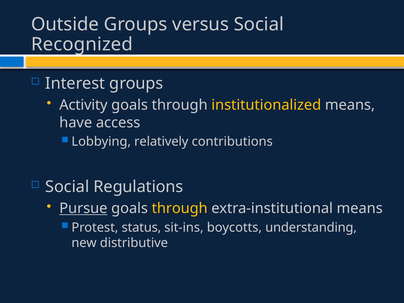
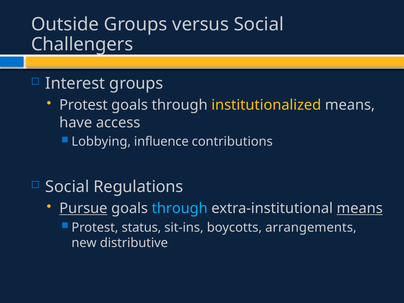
Recognized: Recognized -> Challengers
Activity at (83, 105): Activity -> Protest
relatively: relatively -> influence
through at (180, 208) colour: yellow -> light blue
means at (360, 208) underline: none -> present
understanding: understanding -> arrangements
